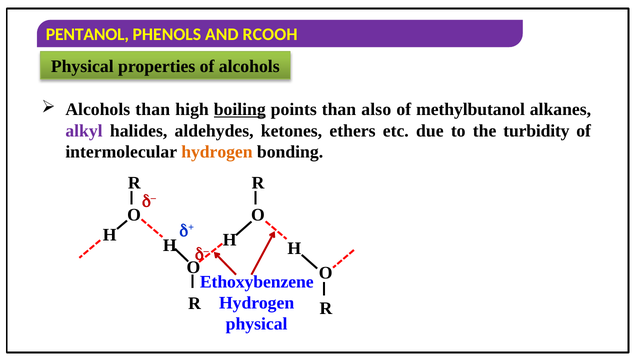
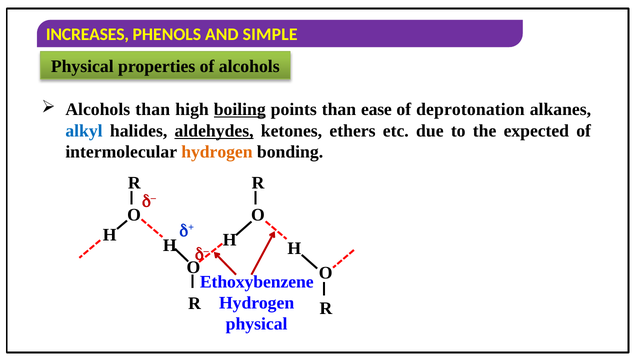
PENTANOL: PENTANOL -> INCREASES
RCOOH: RCOOH -> SIMPLE
also: also -> ease
methylbutanol: methylbutanol -> deprotonation
alkyl colour: purple -> blue
aldehydes underline: none -> present
turbidity: turbidity -> expected
